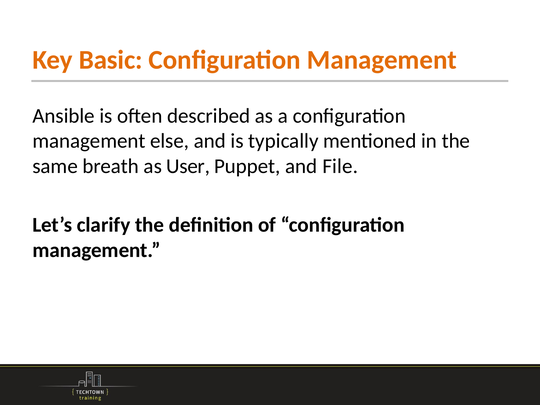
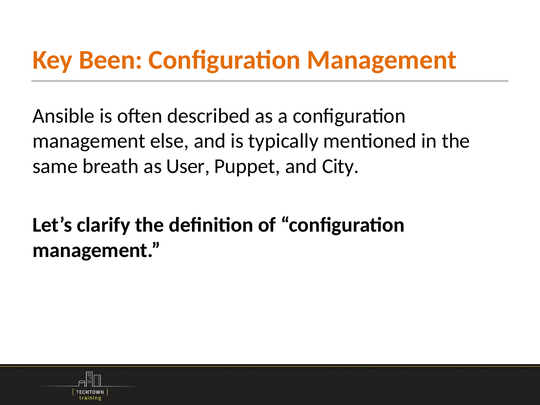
Basic: Basic -> Been
File: File -> City
